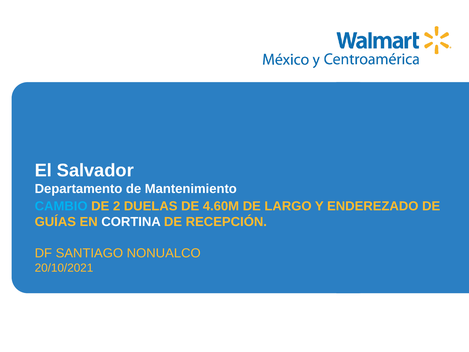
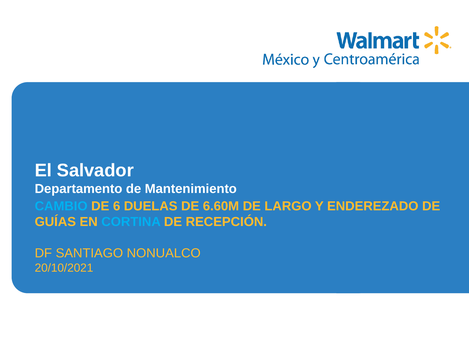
2: 2 -> 6
4.60M: 4.60M -> 6.60M
CORTINA colour: white -> light blue
